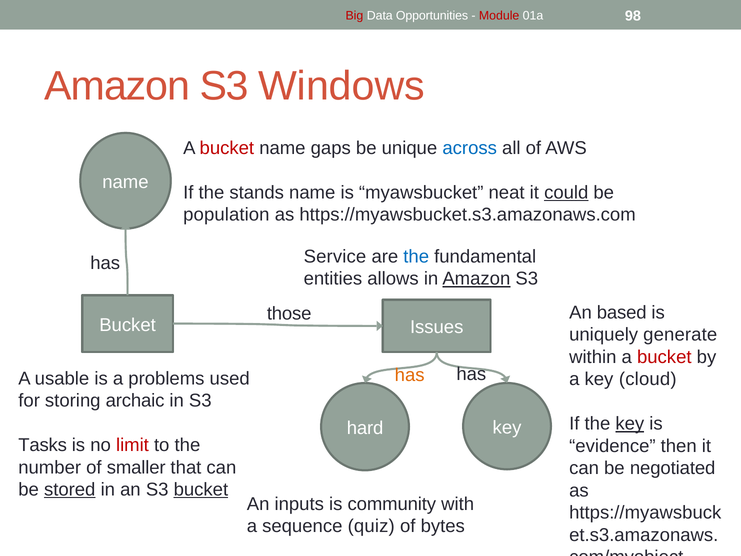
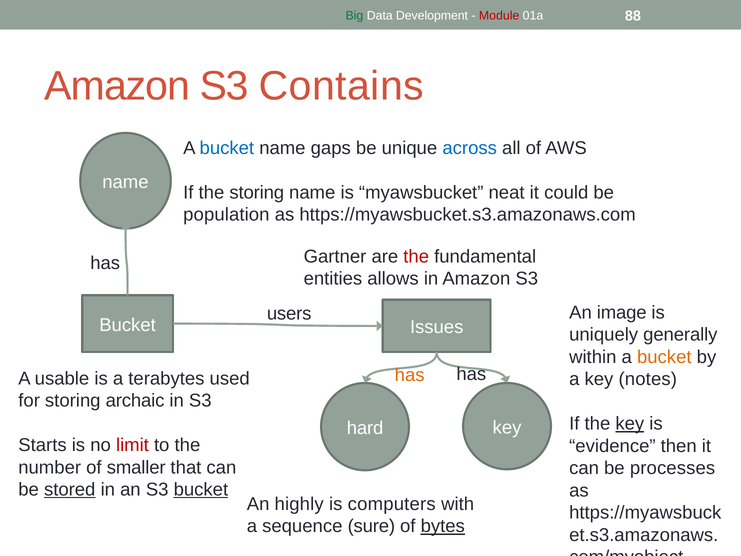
Big colour: red -> green
Opportunities: Opportunities -> Development
98: 98 -> 88
Windows: Windows -> Contains
bucket at (227, 148) colour: red -> blue
the stands: stands -> storing
could underline: present -> none
Service: Service -> Gartner
the at (416, 256) colour: blue -> red
Amazon at (476, 279) underline: present -> none
based: based -> image
those: those -> users
generate: generate -> generally
bucket at (664, 357) colour: red -> orange
problems: problems -> terabytes
cloud: cloud -> notes
Tasks: Tasks -> Starts
negotiated: negotiated -> processes
inputs: inputs -> highly
community: community -> computers
quiz: quiz -> sure
bytes underline: none -> present
